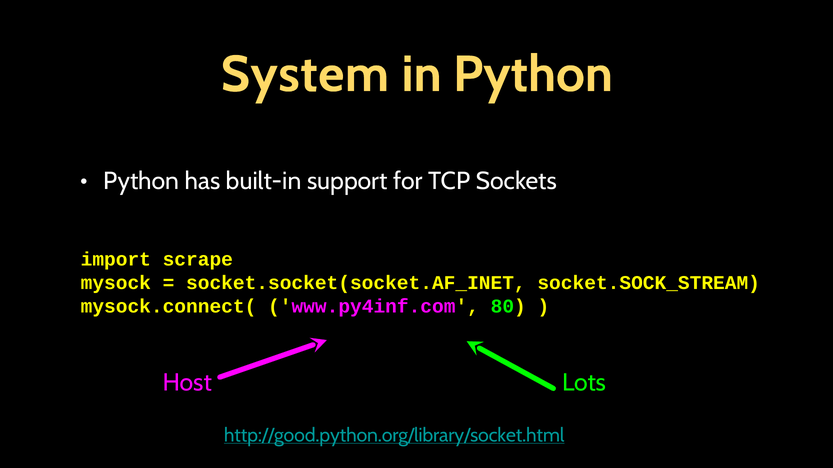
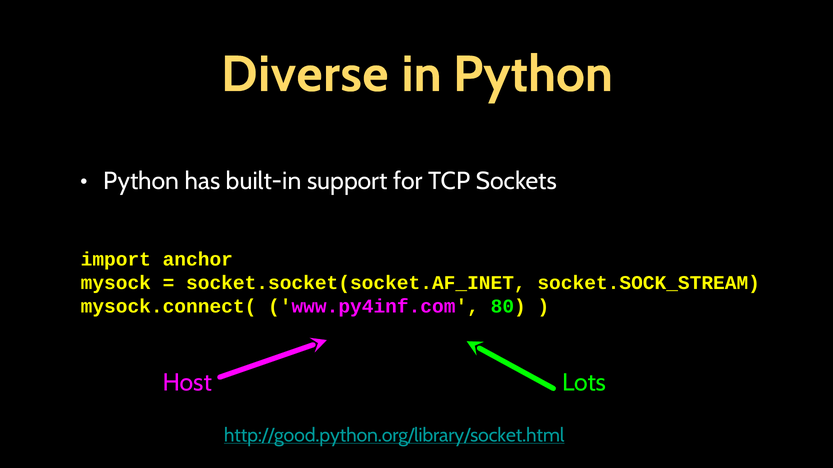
System: System -> Diverse
scrape: scrape -> anchor
